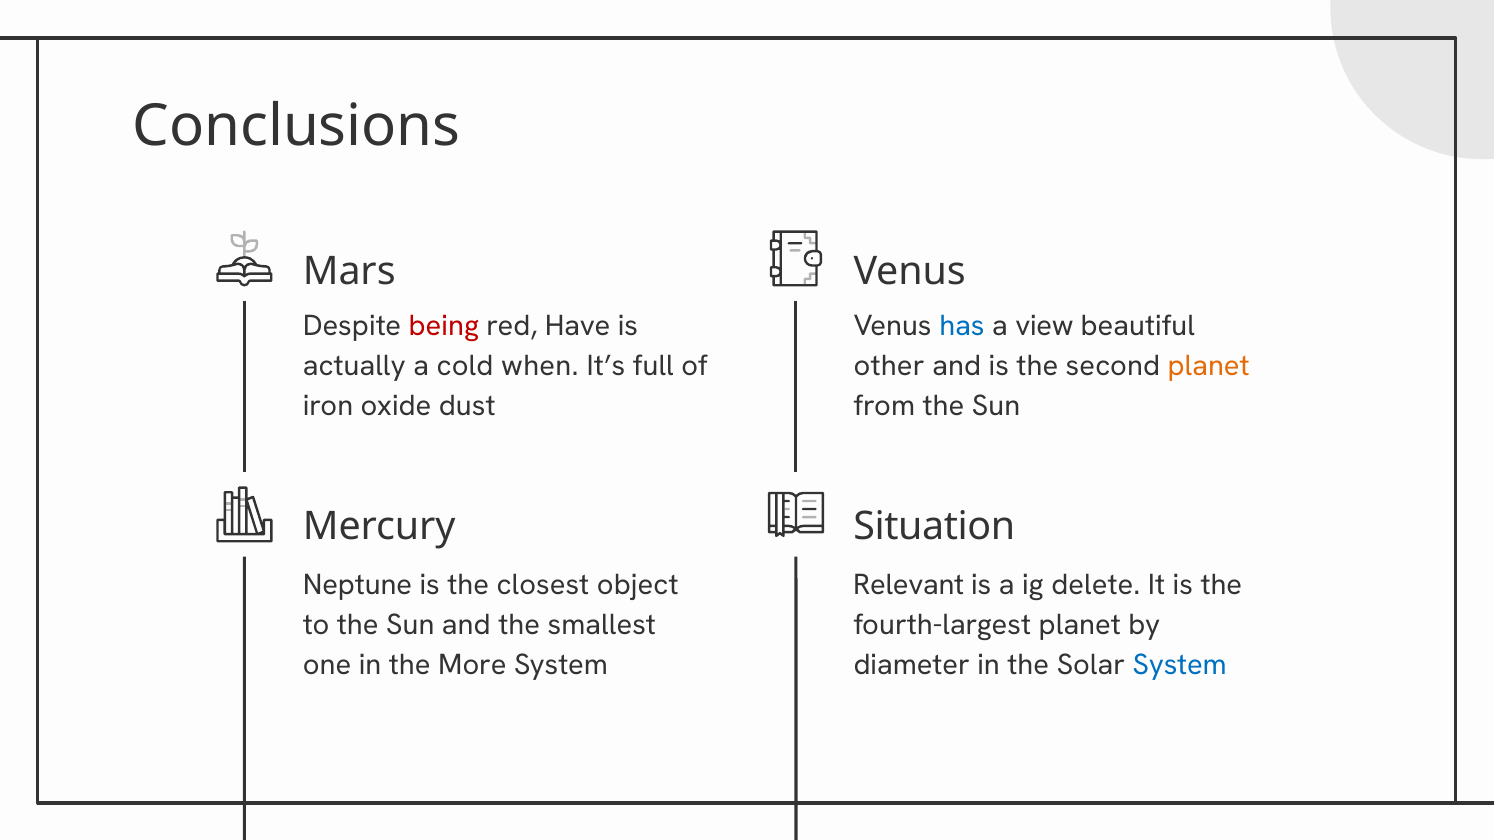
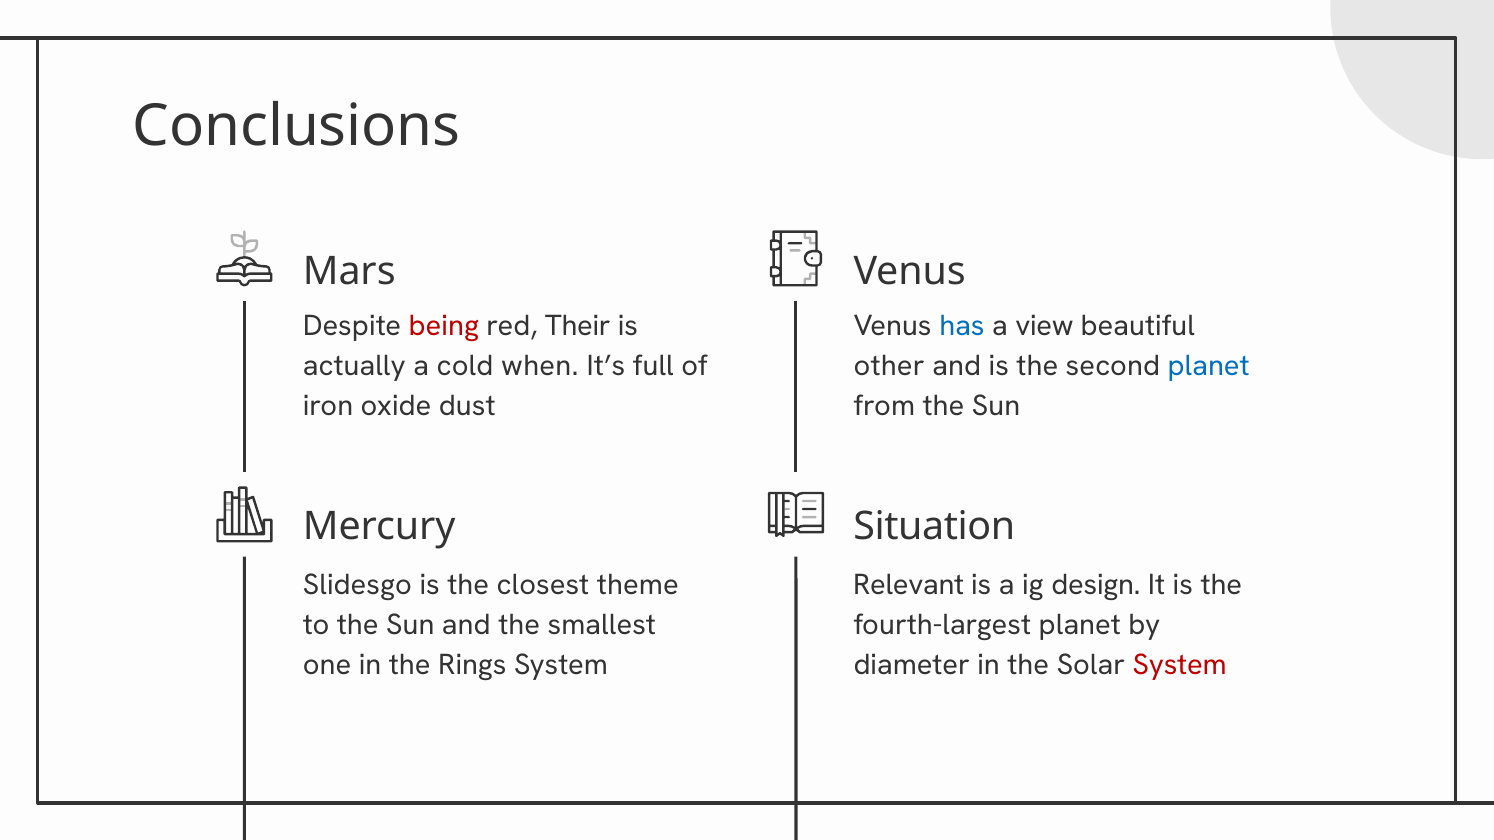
Have: Have -> Their
planet at (1209, 366) colour: orange -> blue
Neptune: Neptune -> Slidesgo
object: object -> theme
delete: delete -> design
More: More -> Rings
System at (1180, 665) colour: blue -> red
